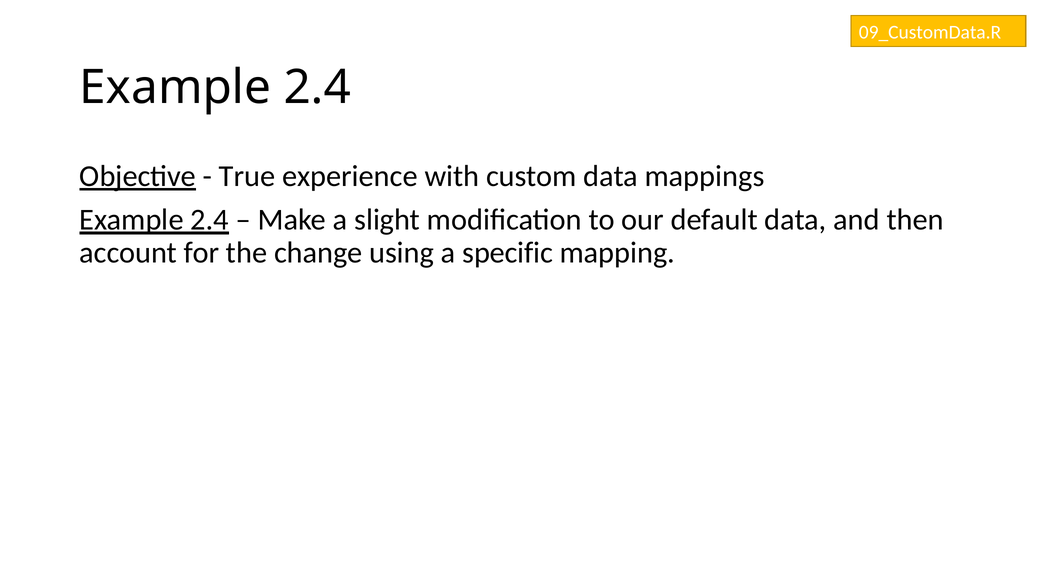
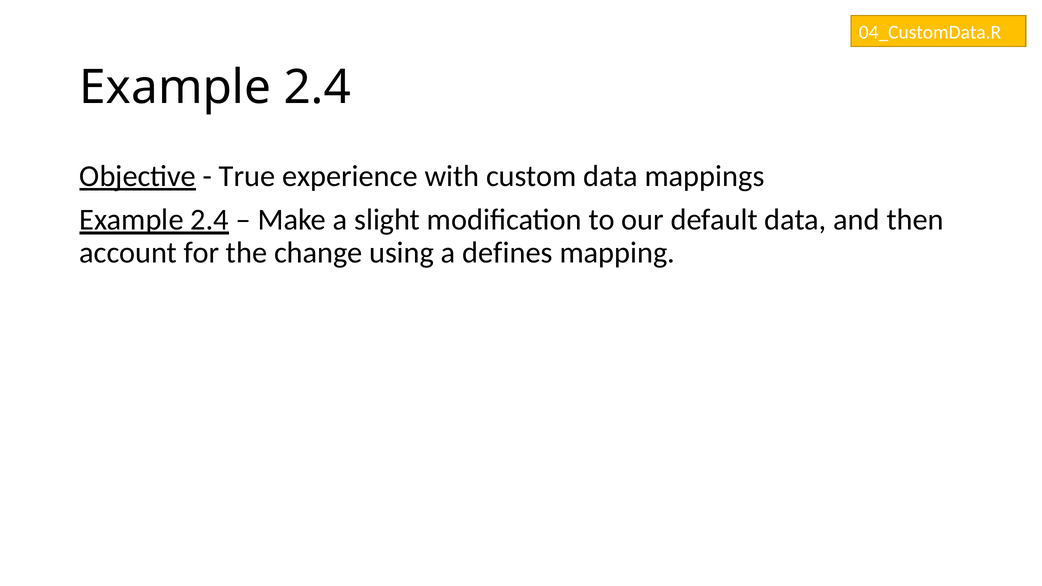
09_CustomData.R: 09_CustomData.R -> 04_CustomData.R
specific: specific -> defines
